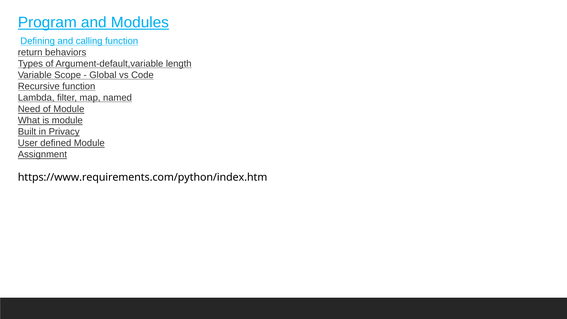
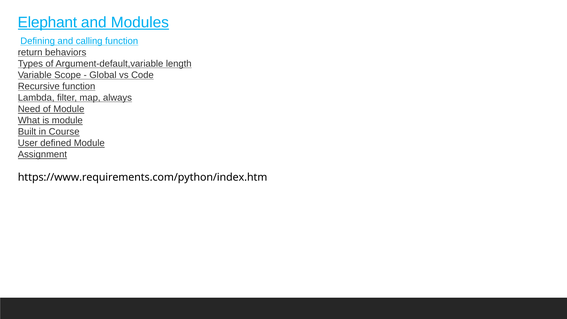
Program: Program -> Elephant
named: named -> always
Privacy: Privacy -> Course
